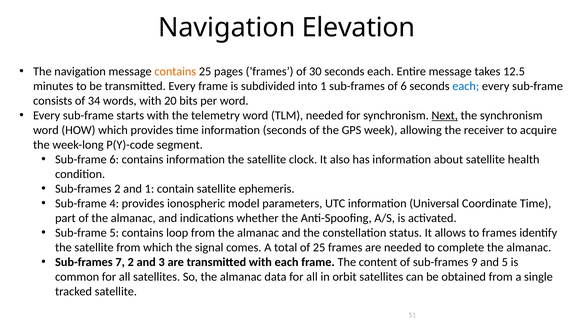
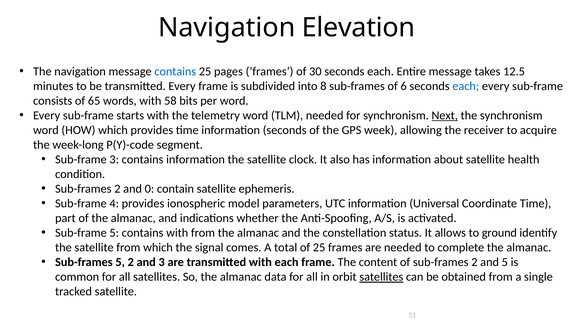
contains at (175, 72) colour: orange -> blue
into 1: 1 -> 8
34: 34 -> 65
20: 20 -> 58
Sub-frame 6: 6 -> 3
and 1: 1 -> 0
contains loop: loop -> with
to frames: frames -> ground
Sub-frames 7: 7 -> 5
of sub-frames 9: 9 -> 2
satellites at (381, 277) underline: none -> present
